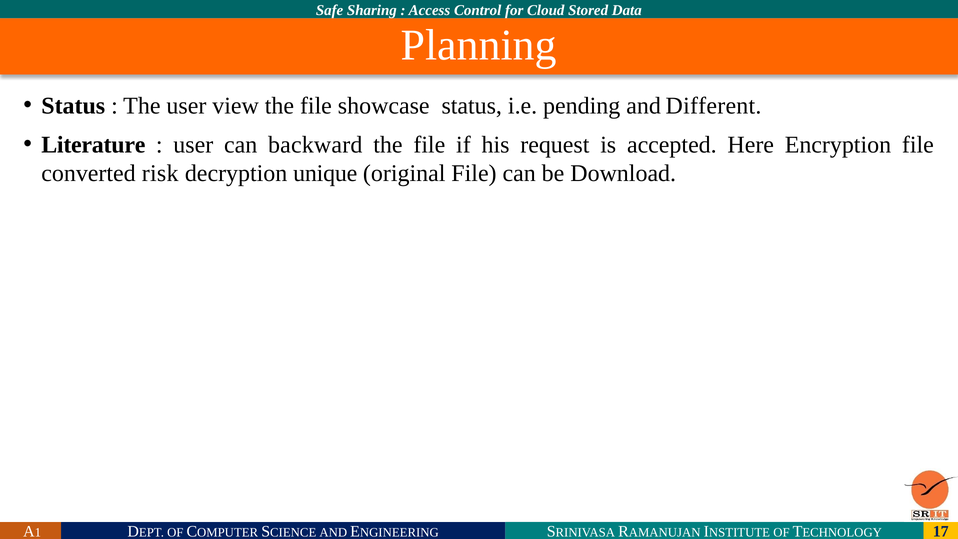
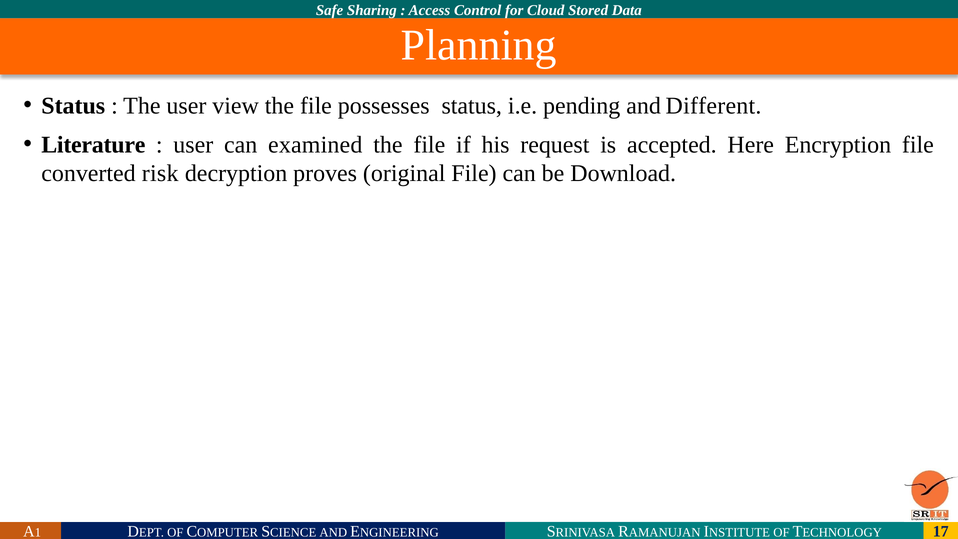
showcase: showcase -> possesses
backward: backward -> examined
unique: unique -> proves
